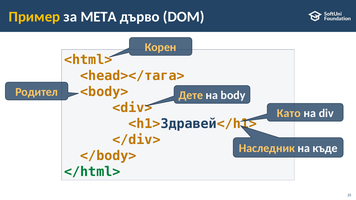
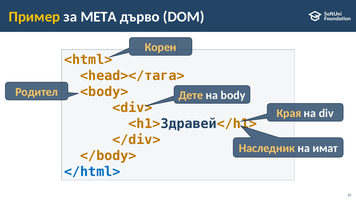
Като: Като -> Края
къде: къде -> имат
</html> colour: green -> blue
